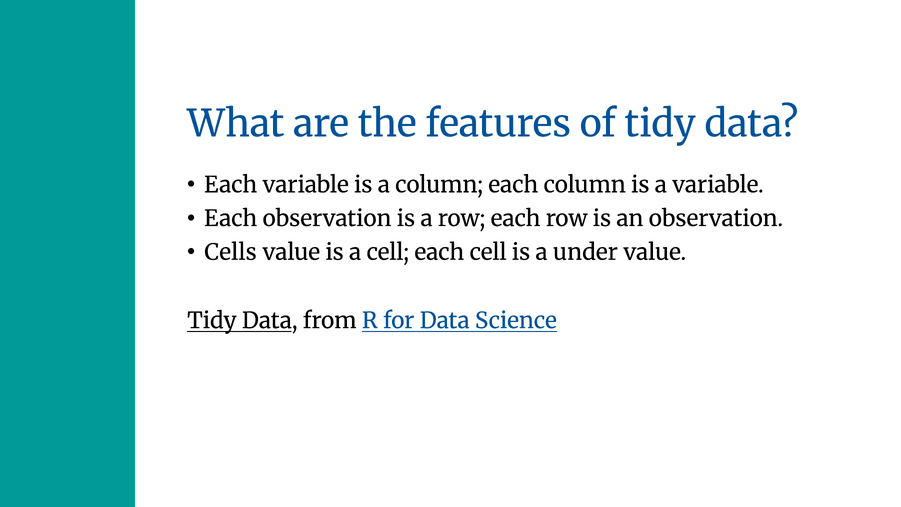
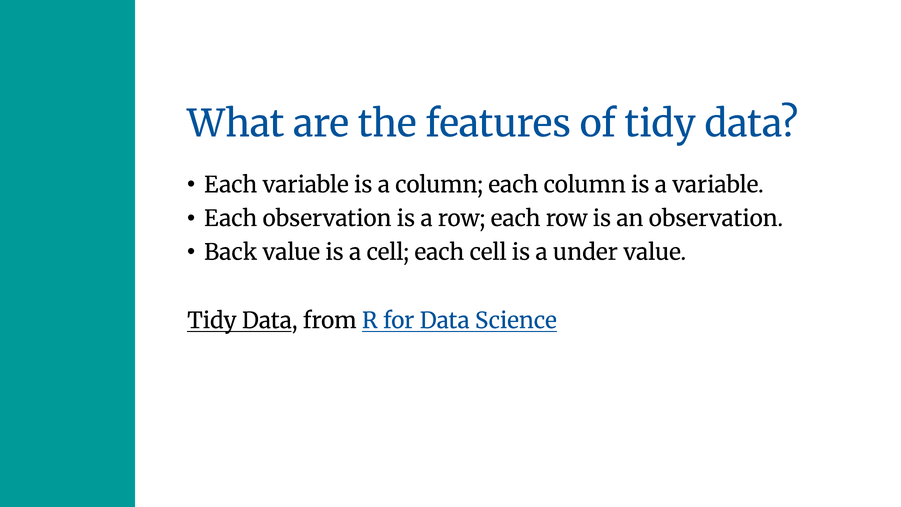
Cells: Cells -> Back
